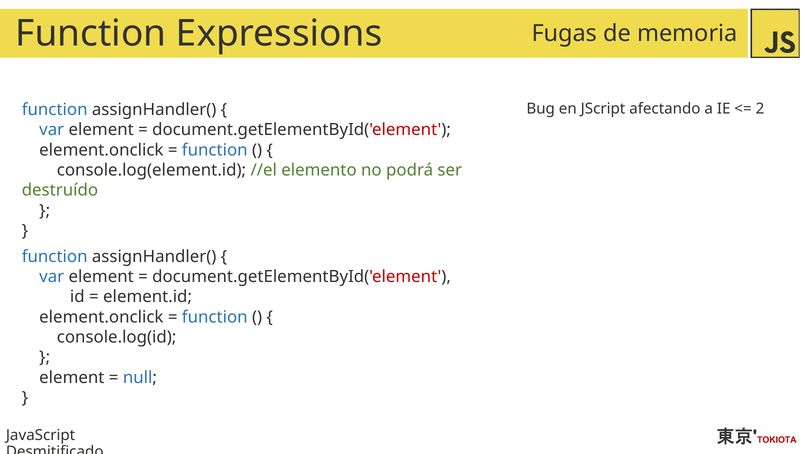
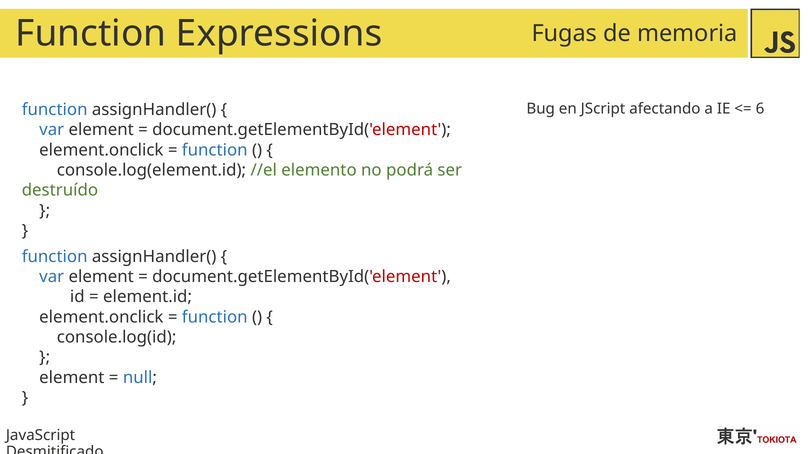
2: 2 -> 6
